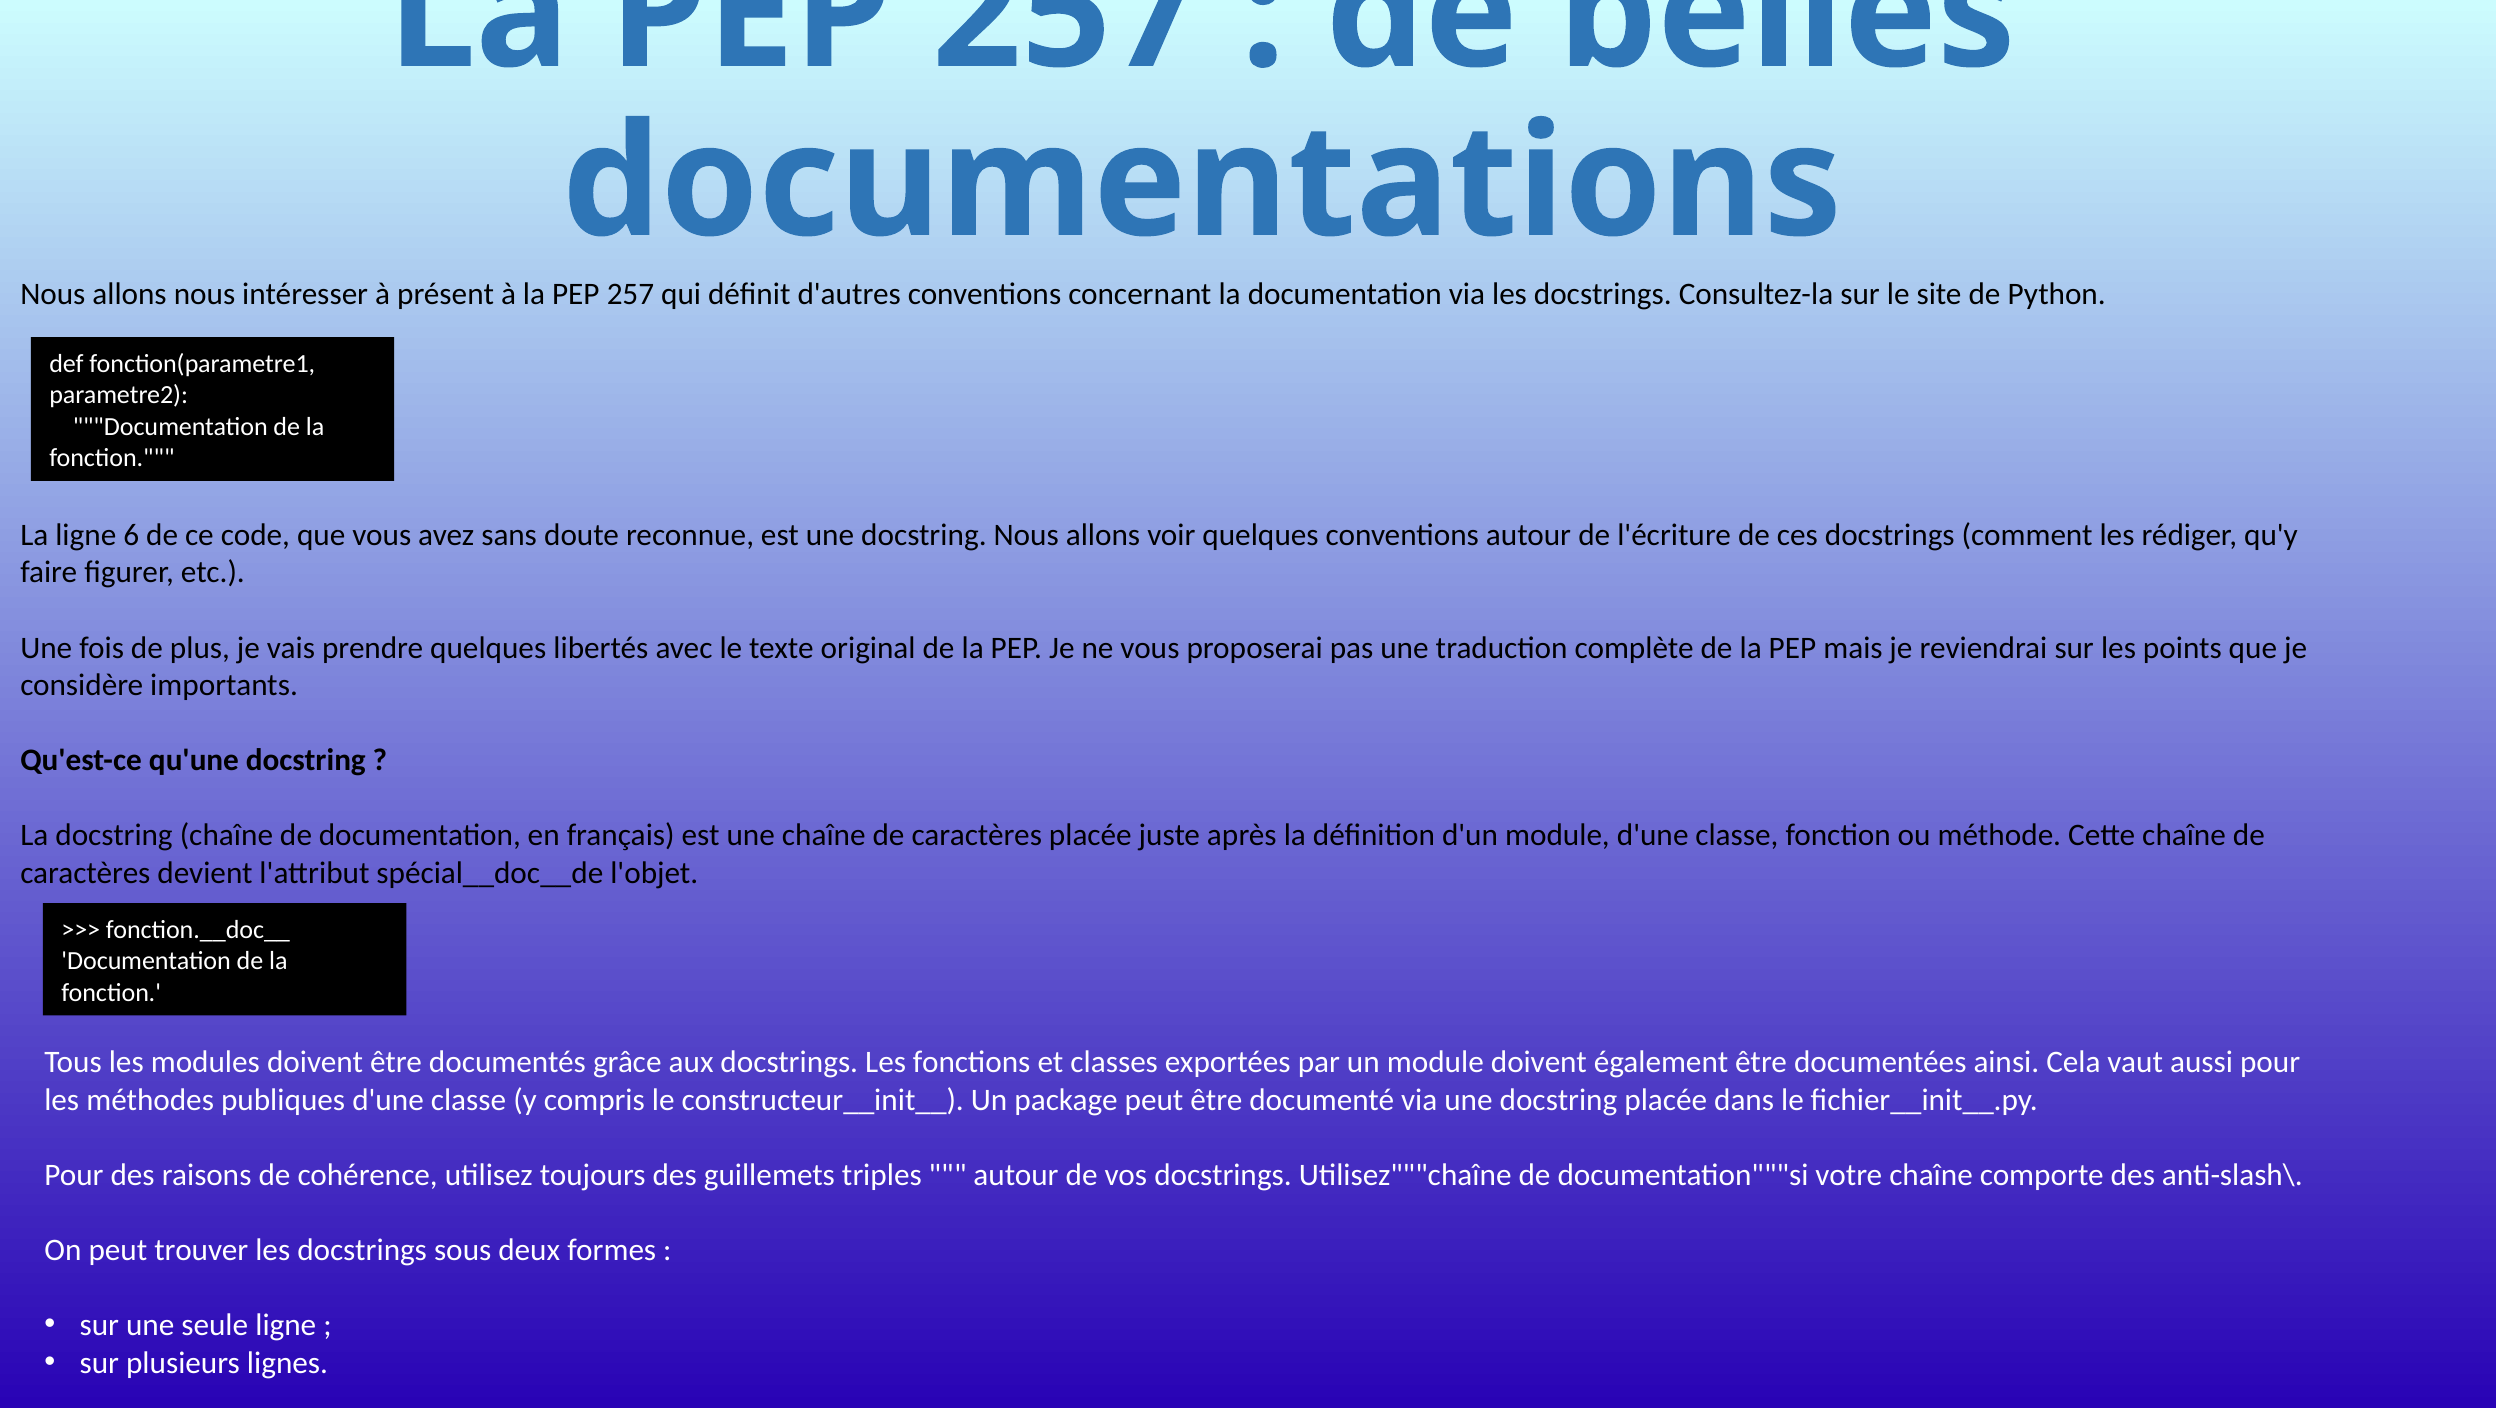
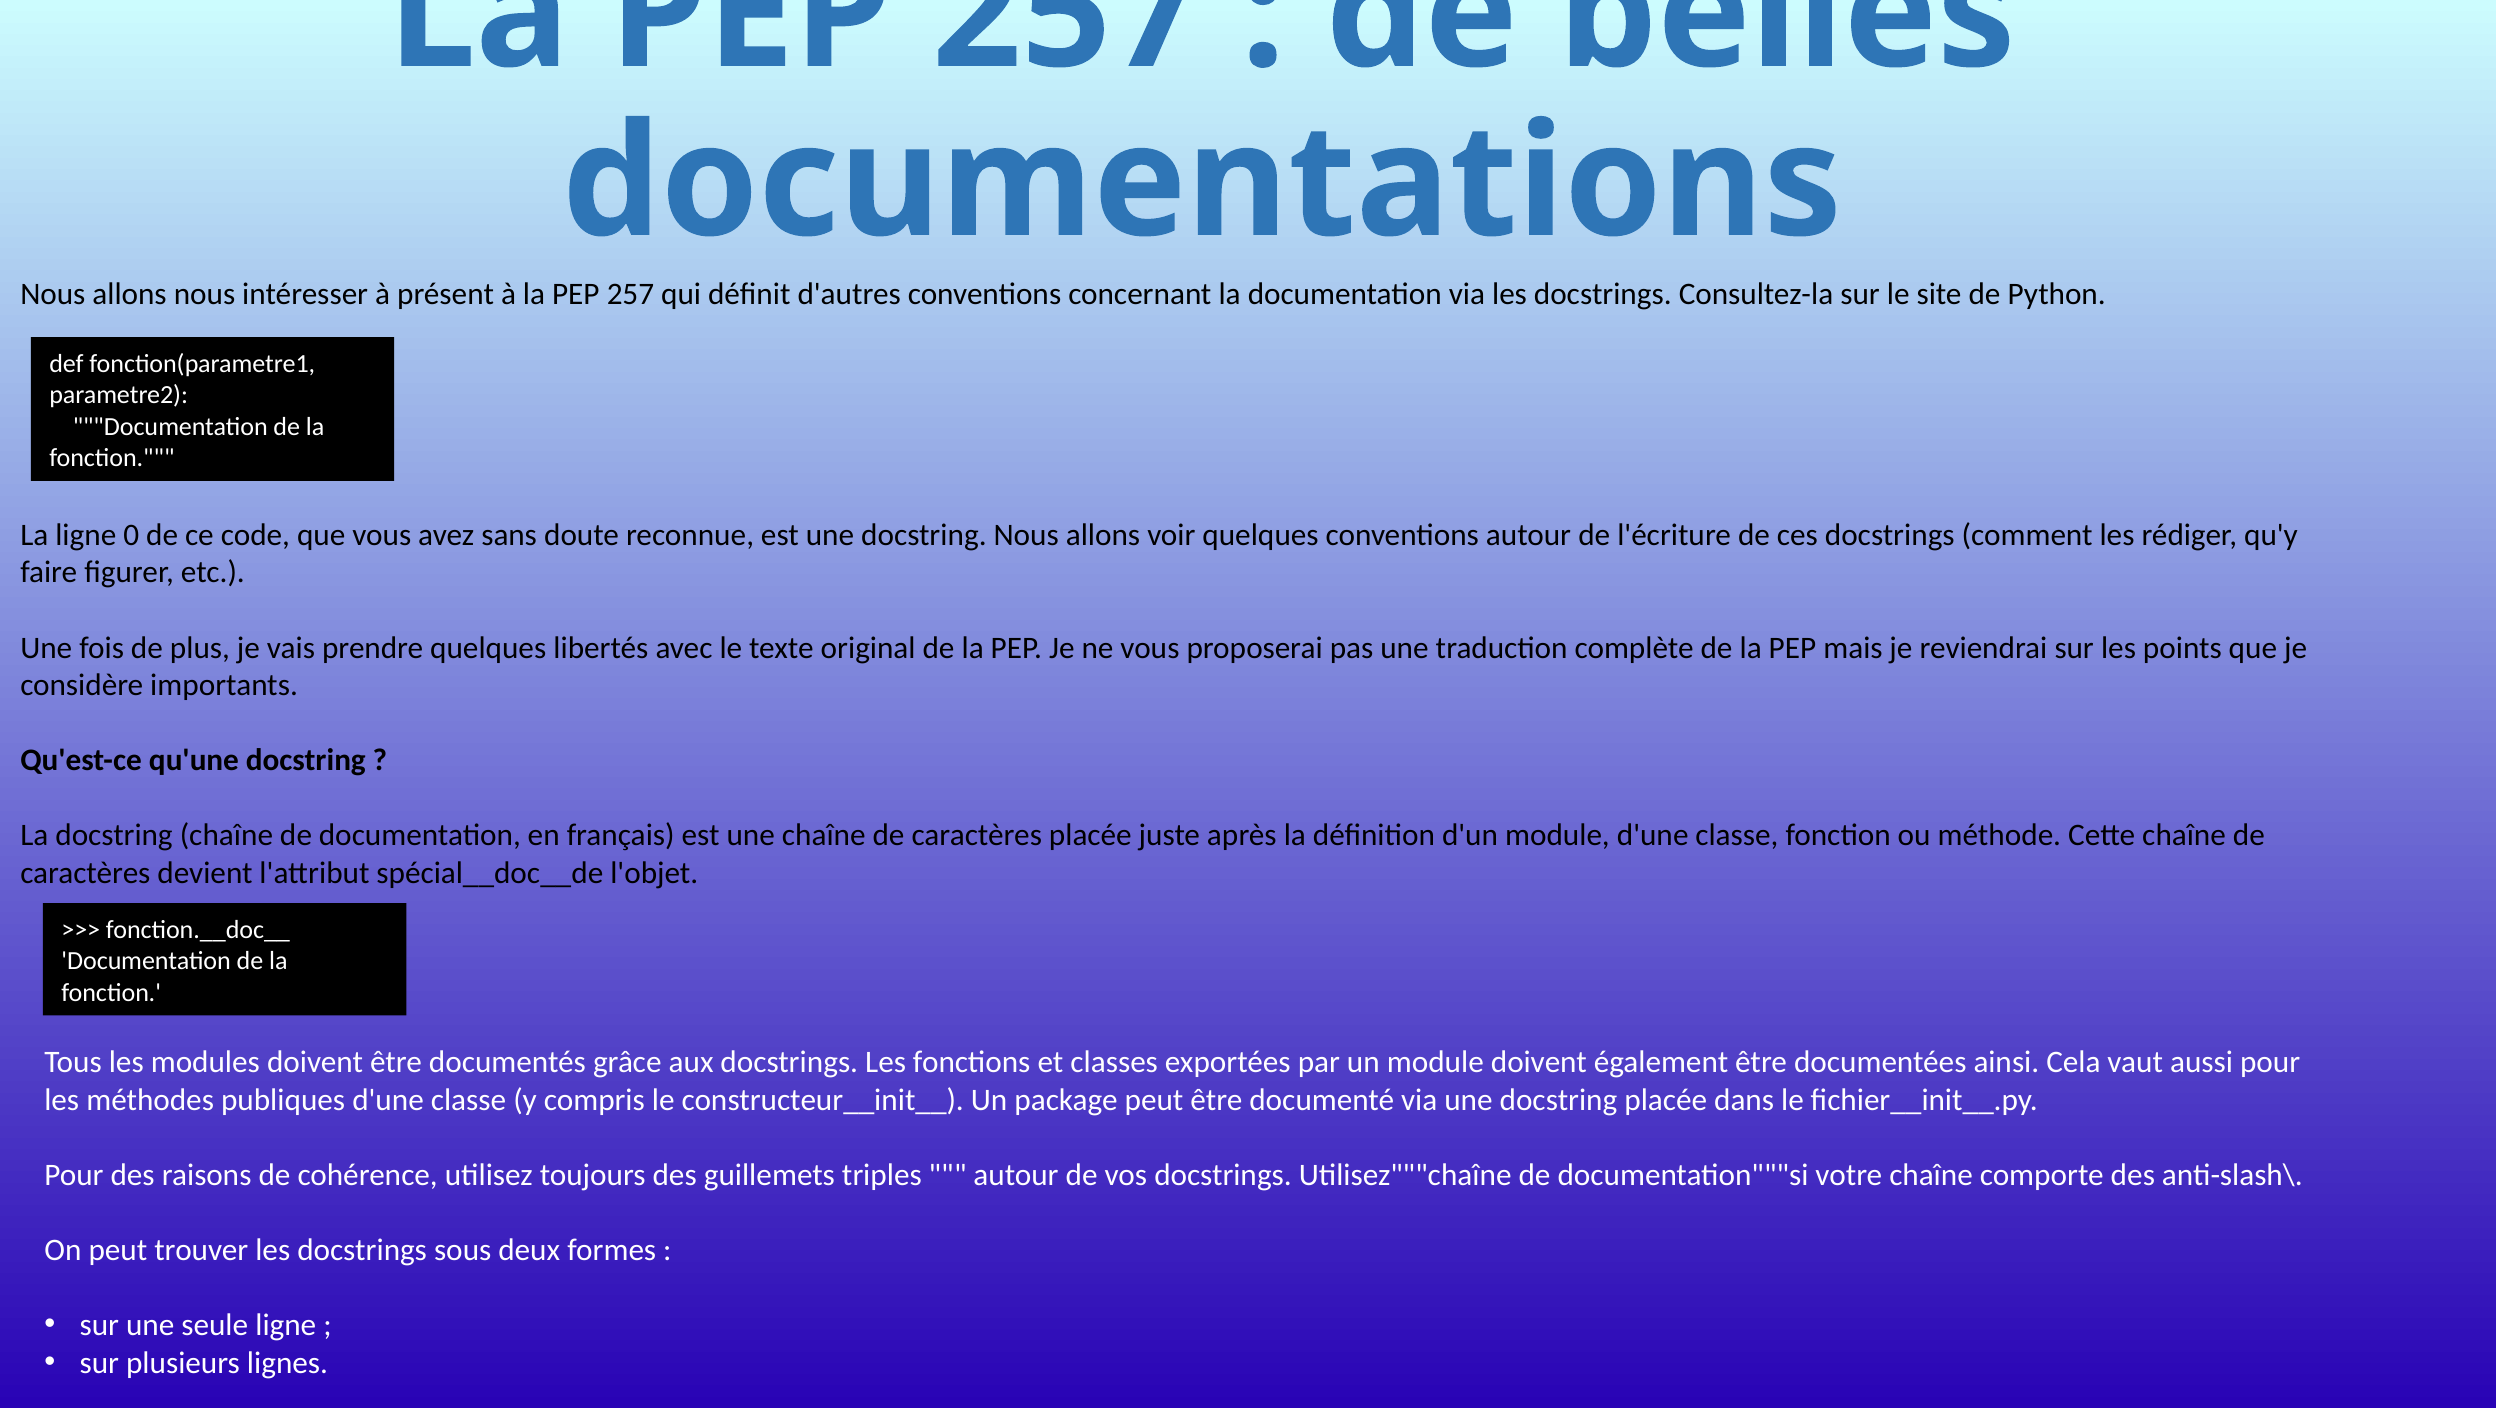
6: 6 -> 0
